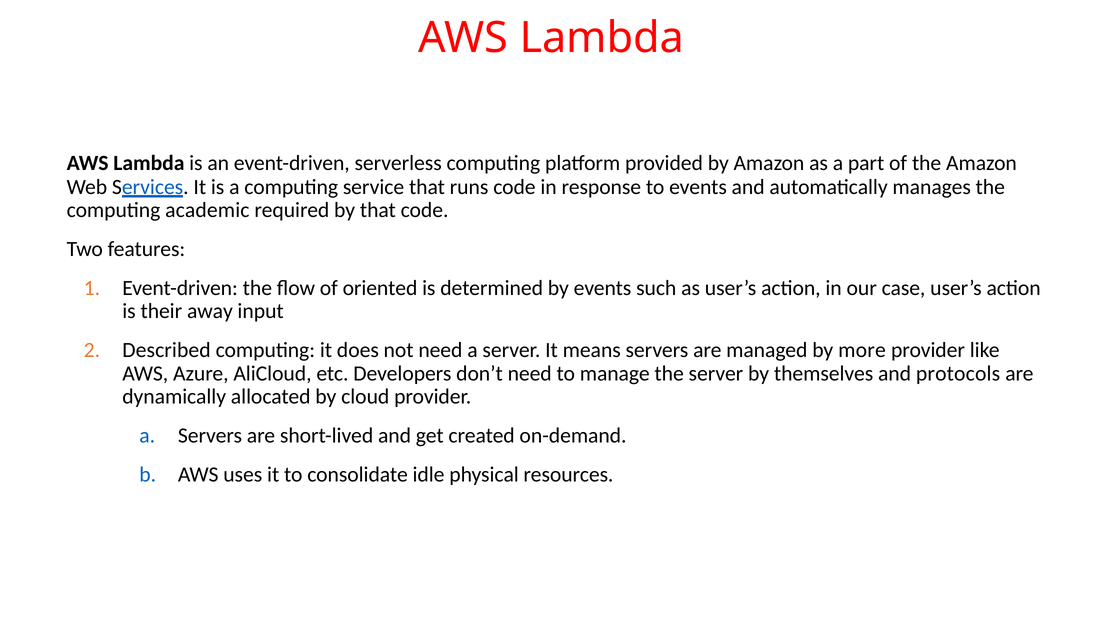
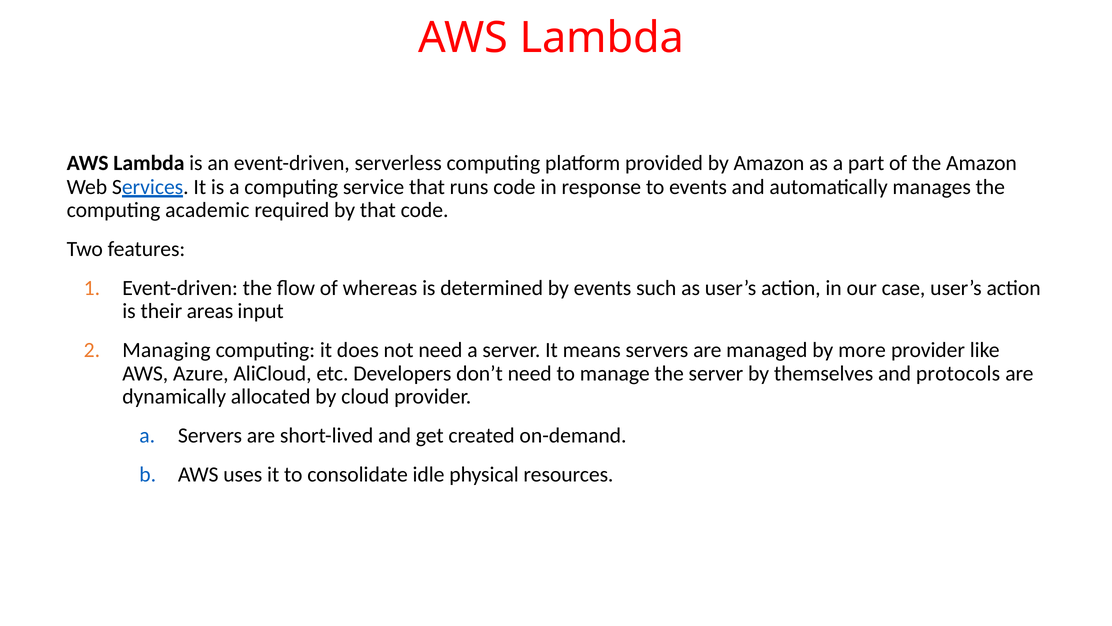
oriented: oriented -> whereas
away: away -> areas
Described: Described -> Managing
